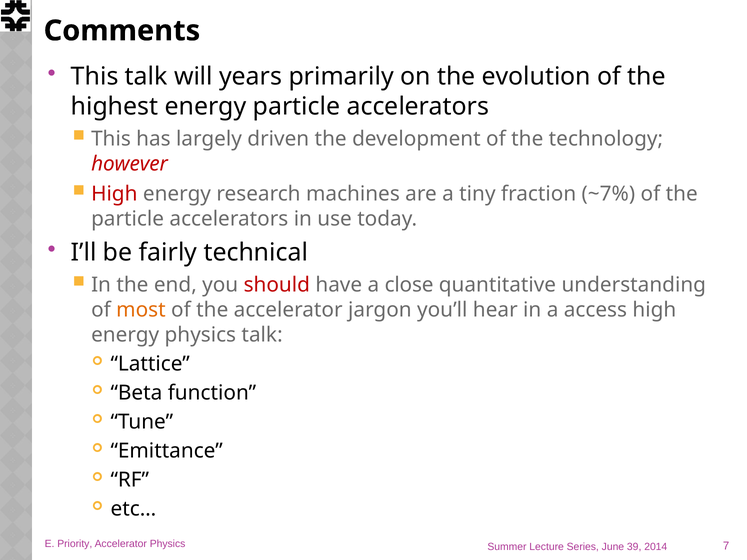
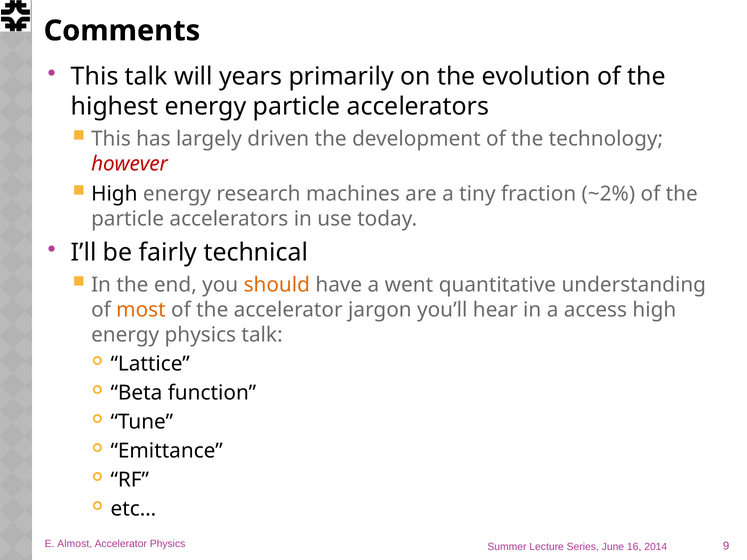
High at (114, 194) colour: red -> black
~7%: ~7% -> ~2%
should colour: red -> orange
close: close -> went
Priority: Priority -> Almost
7: 7 -> 9
39: 39 -> 16
